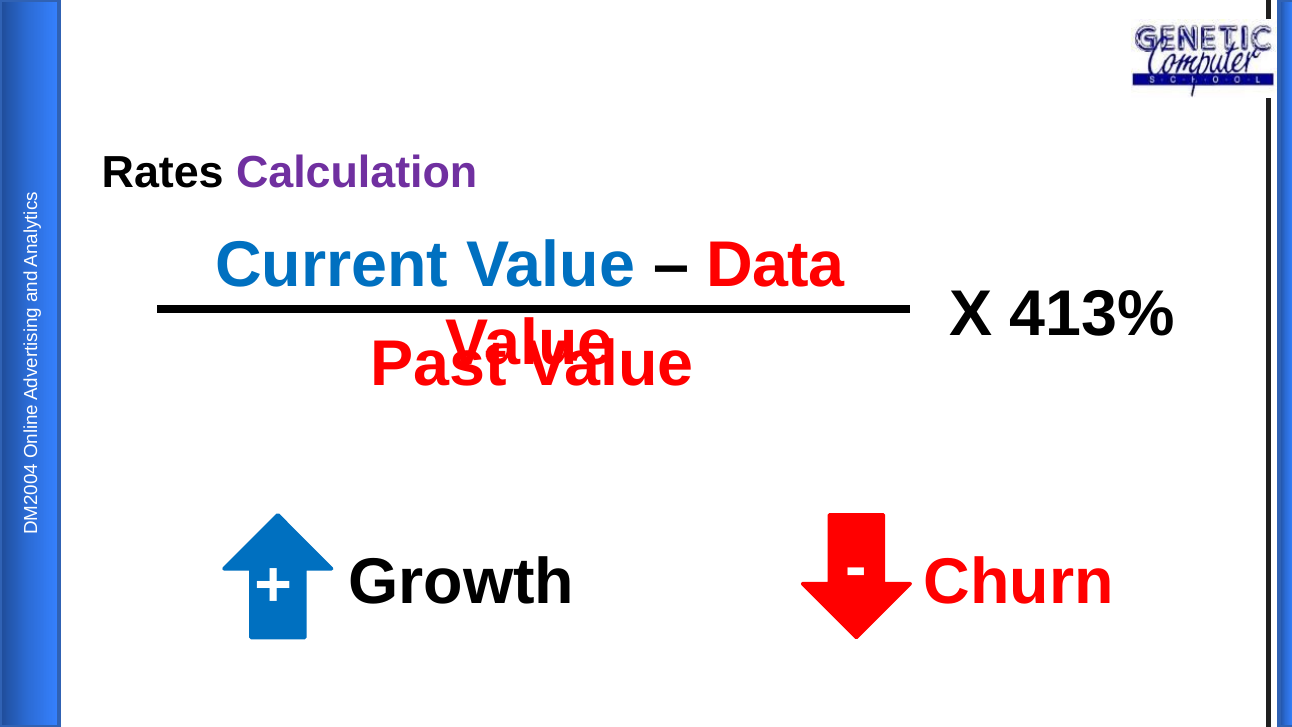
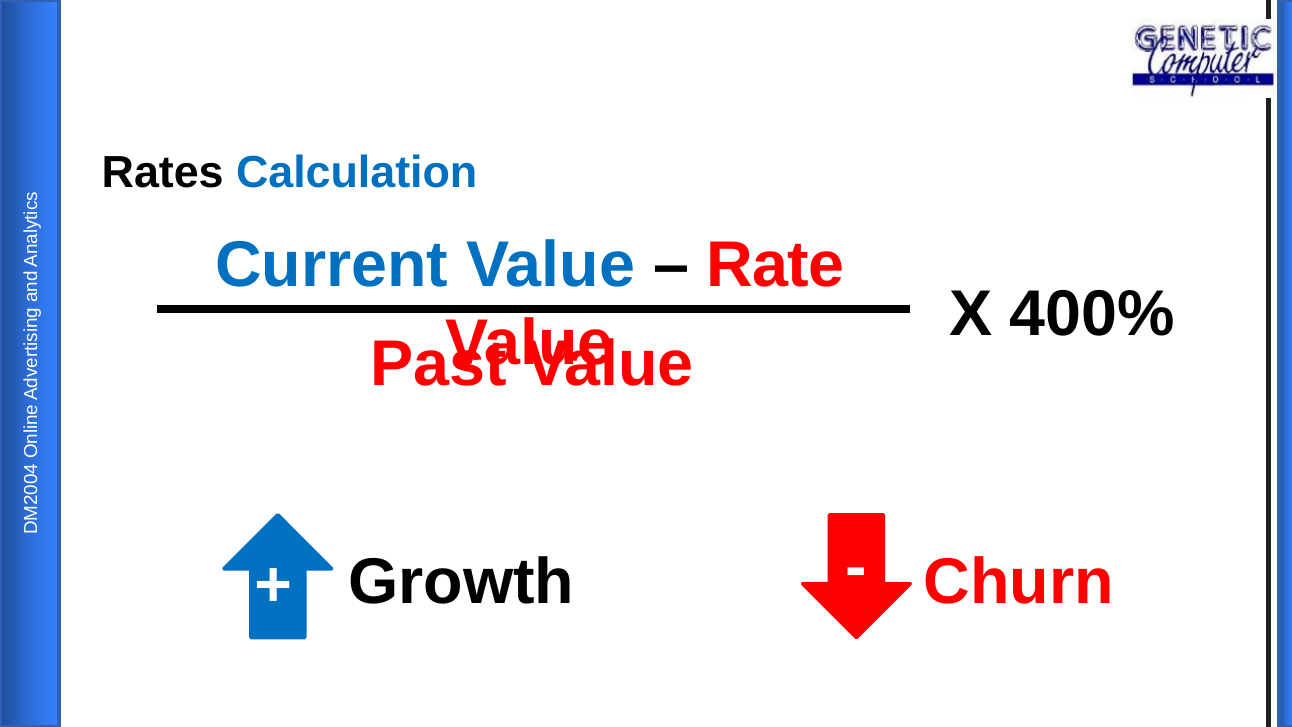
Calculation colour: purple -> blue
Data: Data -> Rate
413%: 413% -> 400%
